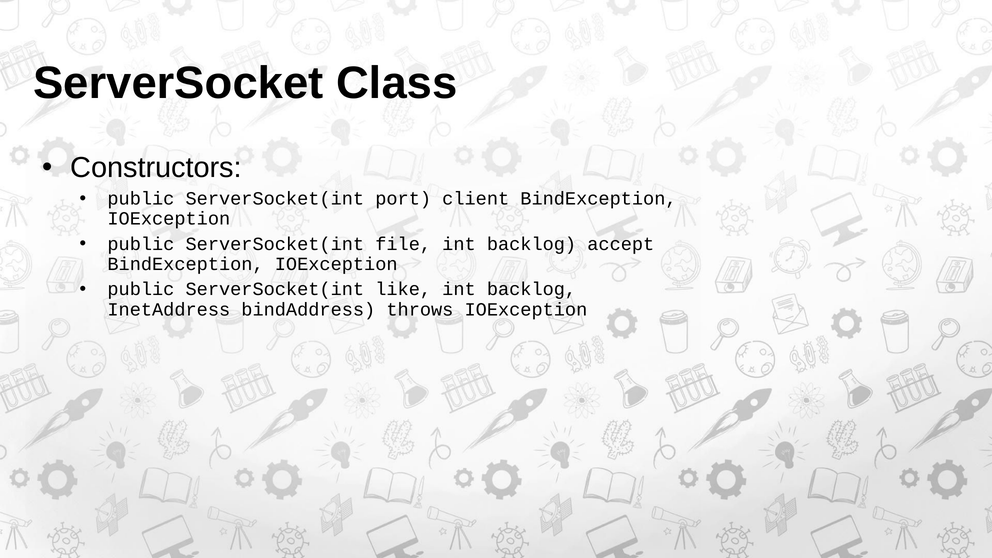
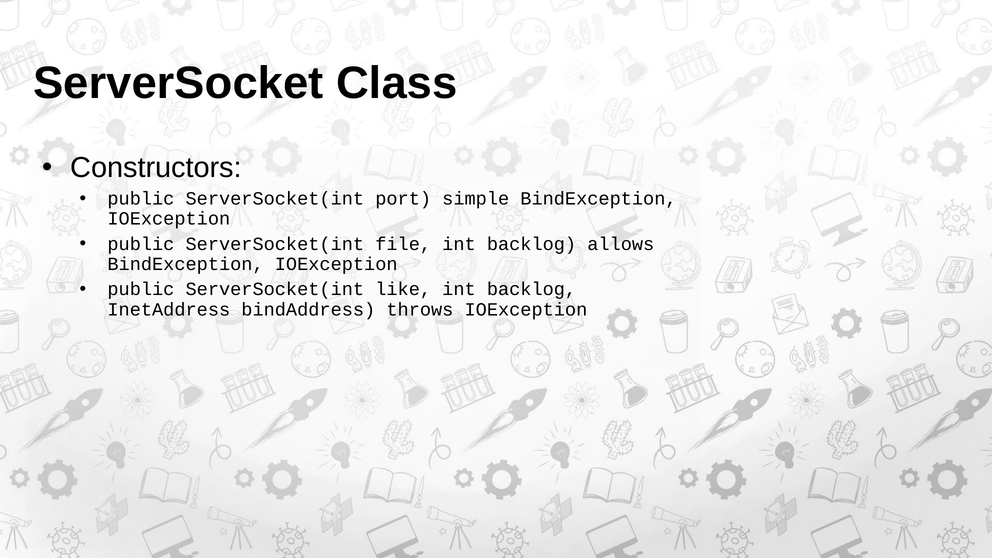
client: client -> simple
accept: accept -> allows
